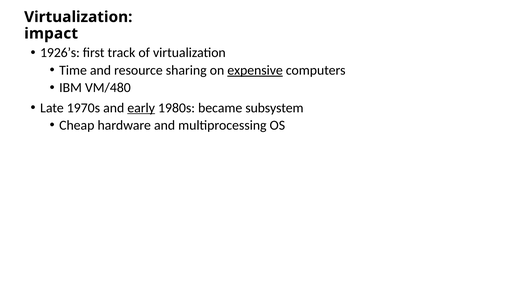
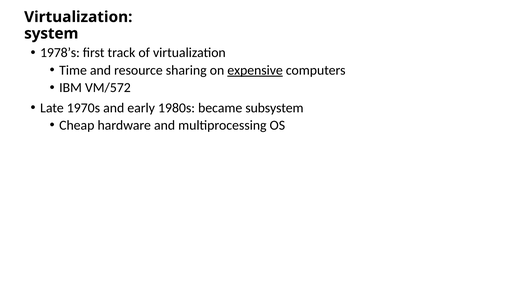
impact: impact -> system
1926’s: 1926’s -> 1978’s
VM/480: VM/480 -> VM/572
early underline: present -> none
